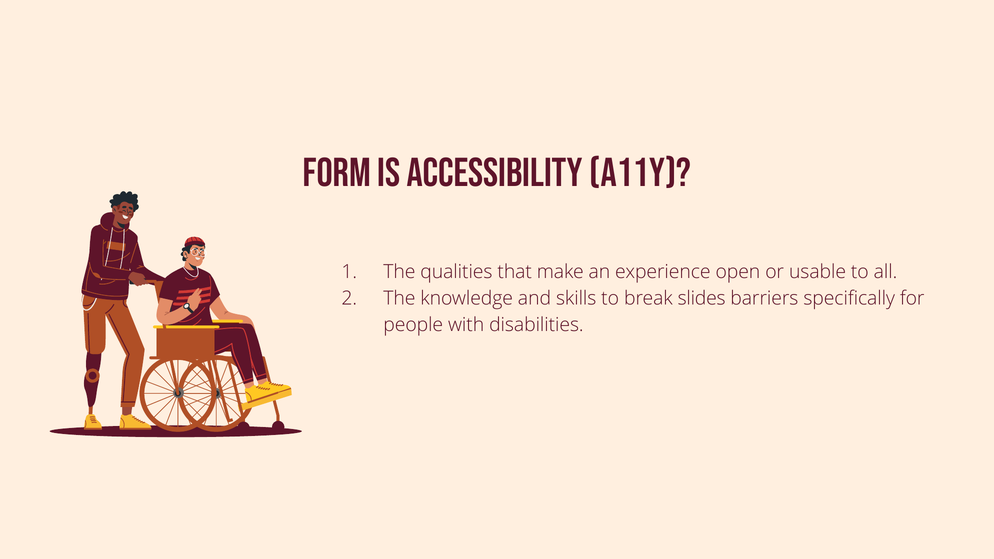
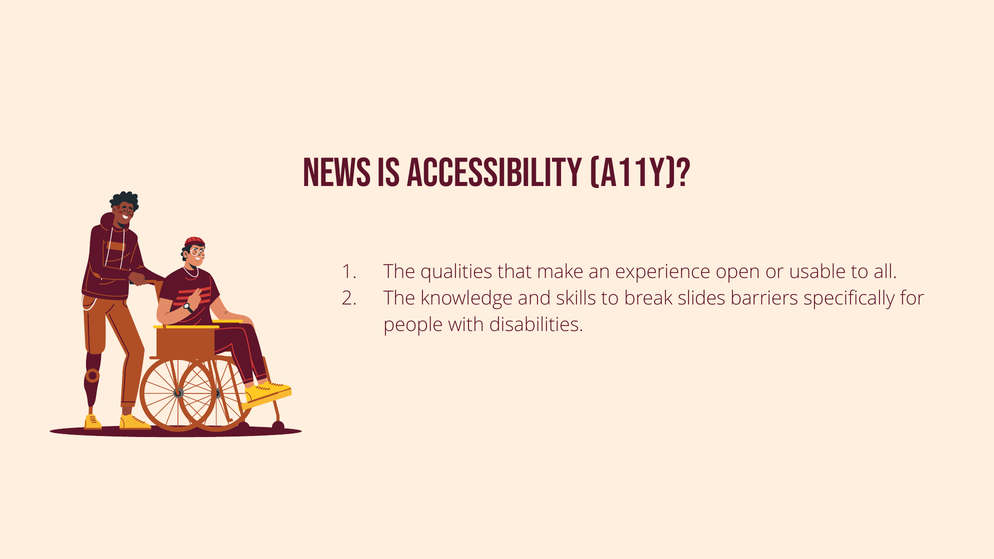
Form: Form -> News
